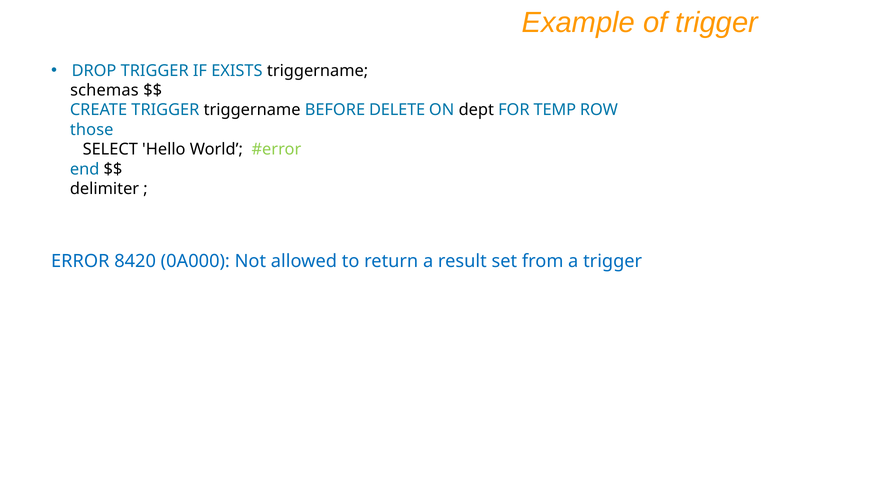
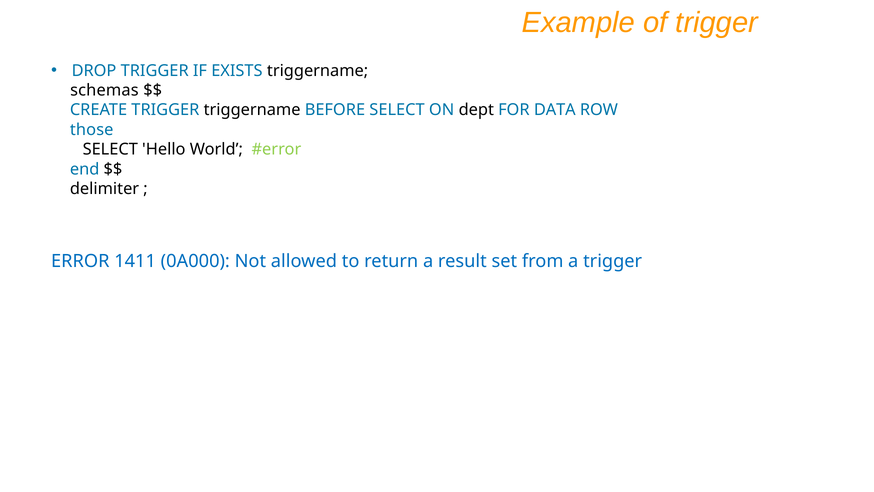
BEFORE DELETE: DELETE -> SELECT
TEMP: TEMP -> DATA
8420: 8420 -> 1411
